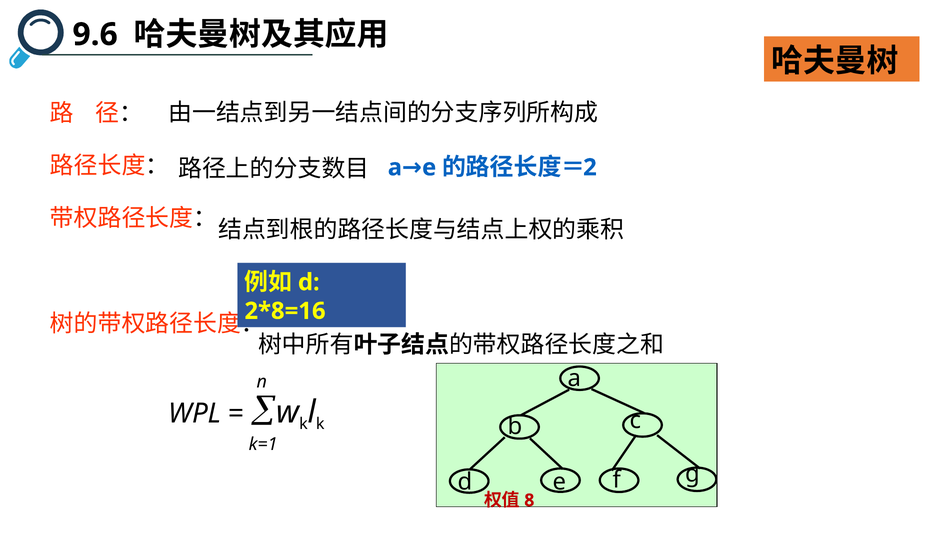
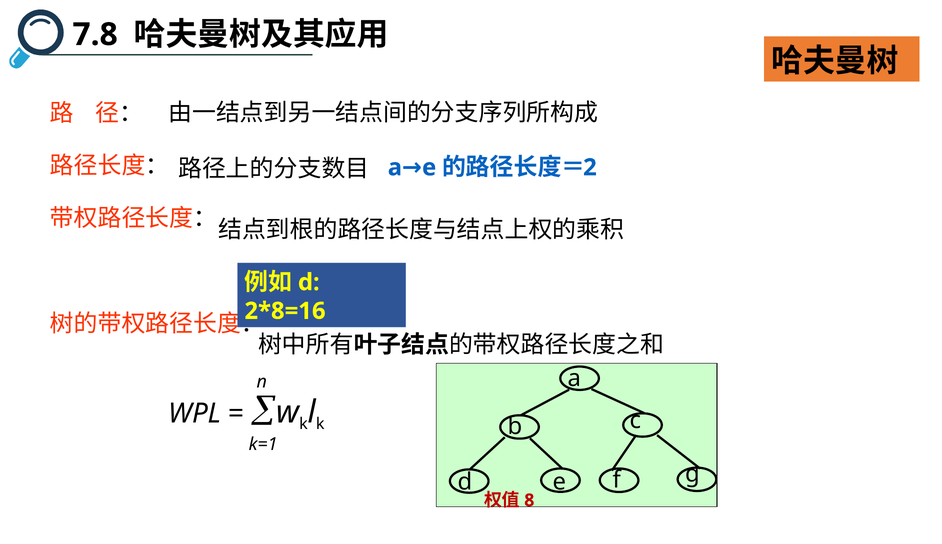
9.6: 9.6 -> 7.8
